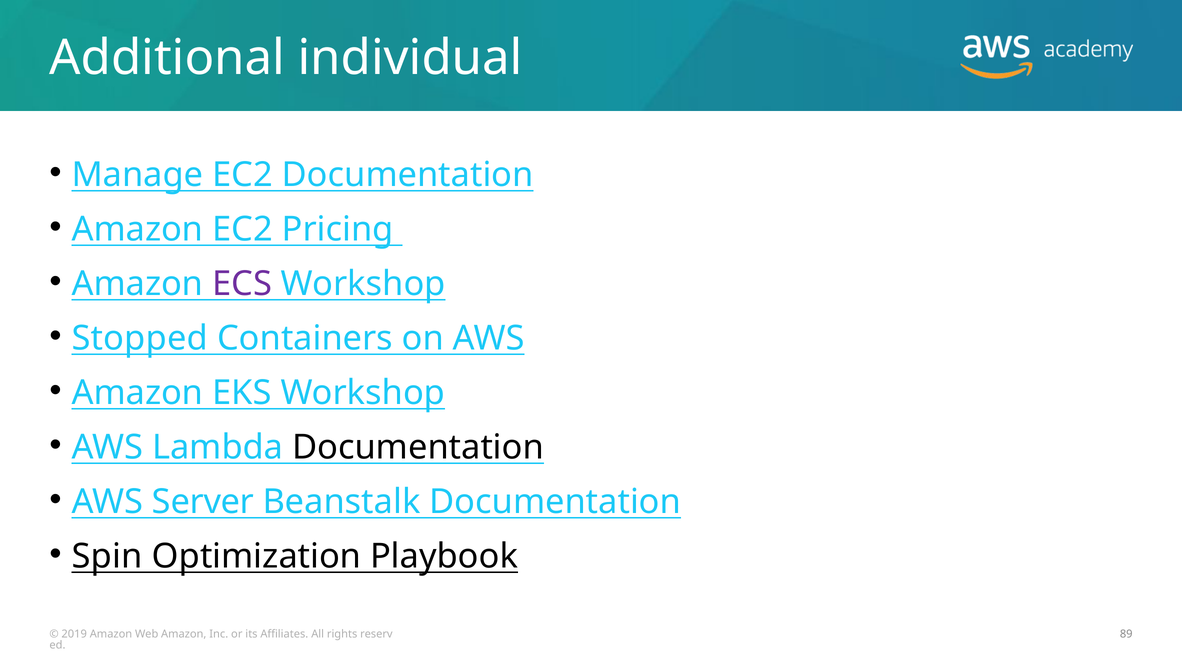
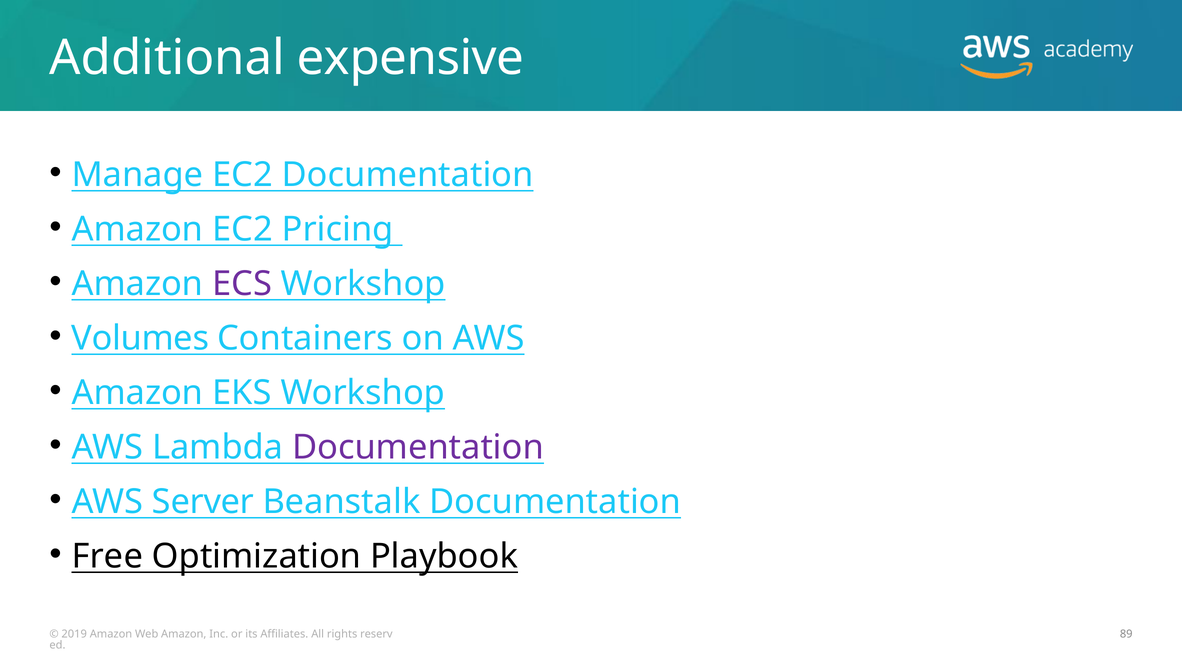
individual: individual -> expensive
Stopped: Stopped -> Volumes
Documentation at (418, 447) colour: black -> purple
Spin: Spin -> Free
